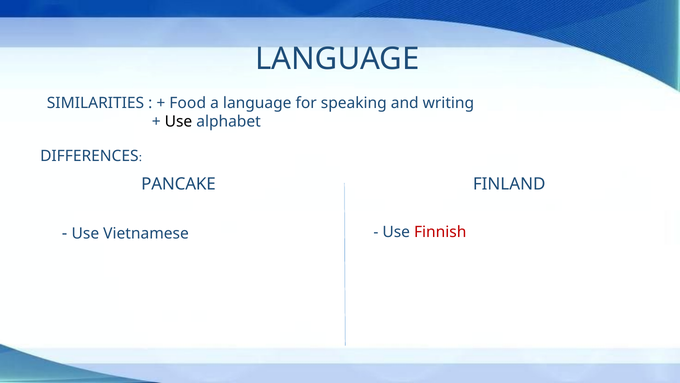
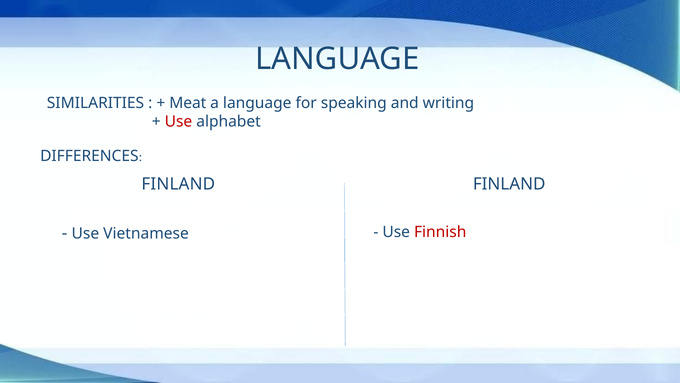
Food: Food -> Meat
Use at (178, 121) colour: black -> red
PANCAKE at (178, 184): PANCAKE -> FINLAND
